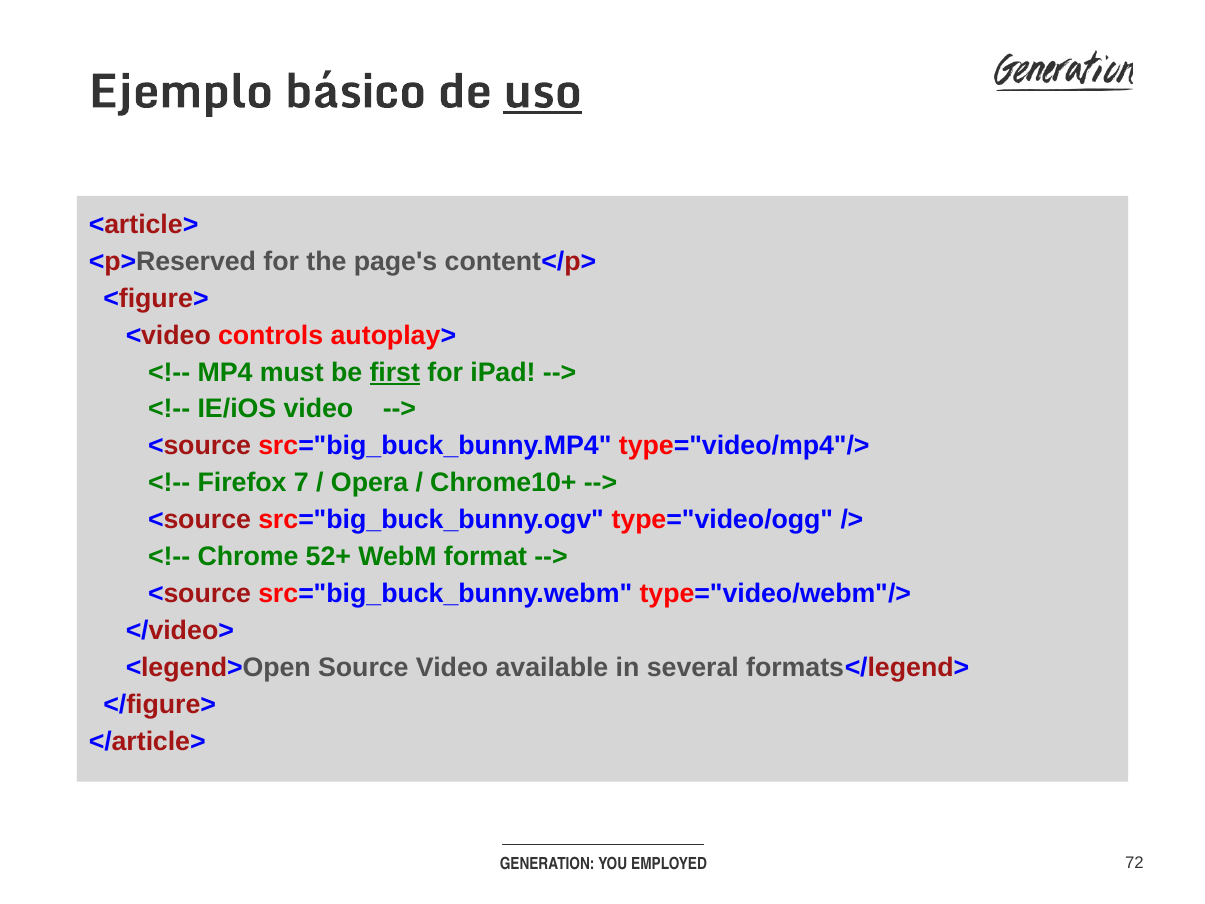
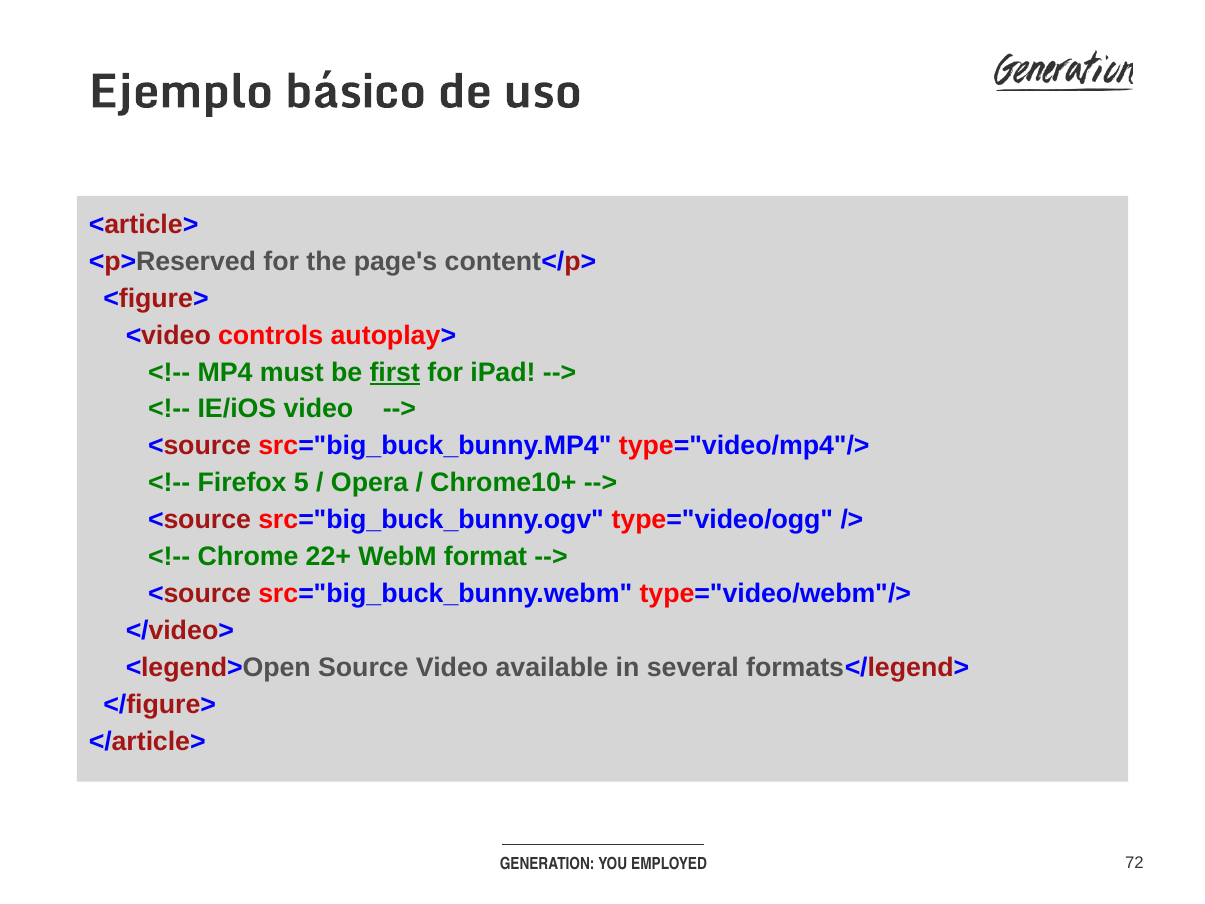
uso underline: present -> none
7: 7 -> 5
52+: 52+ -> 22+
